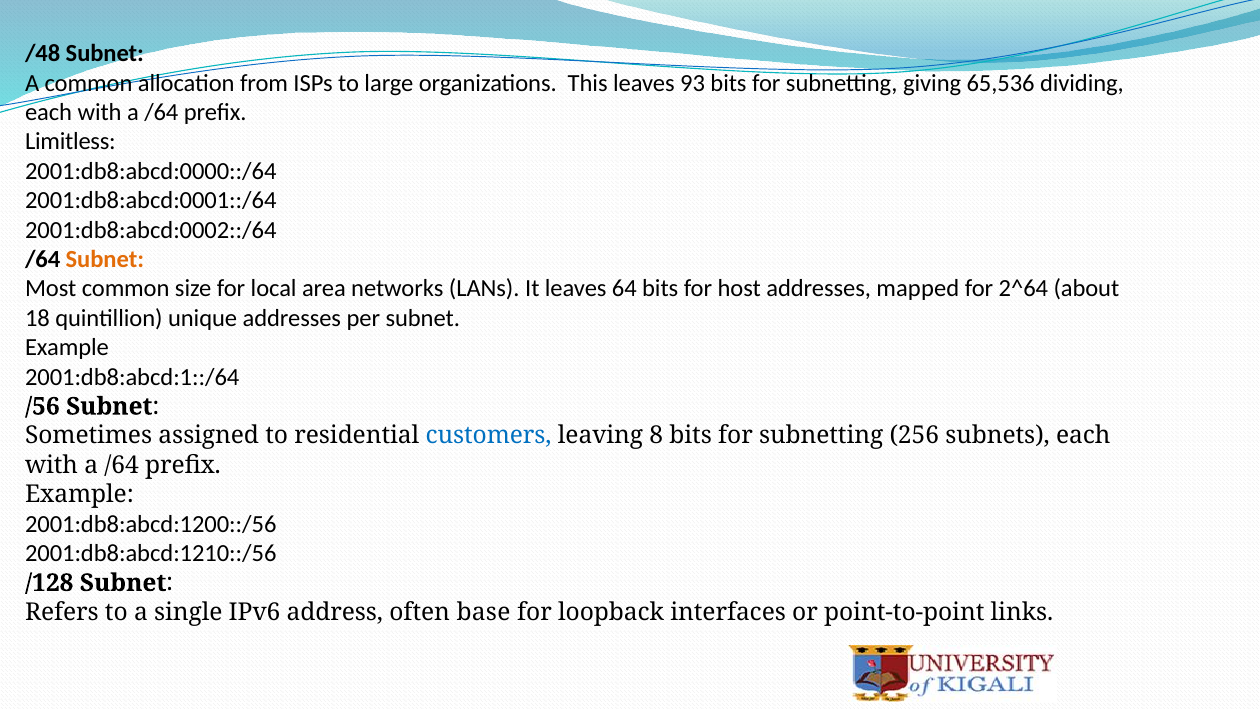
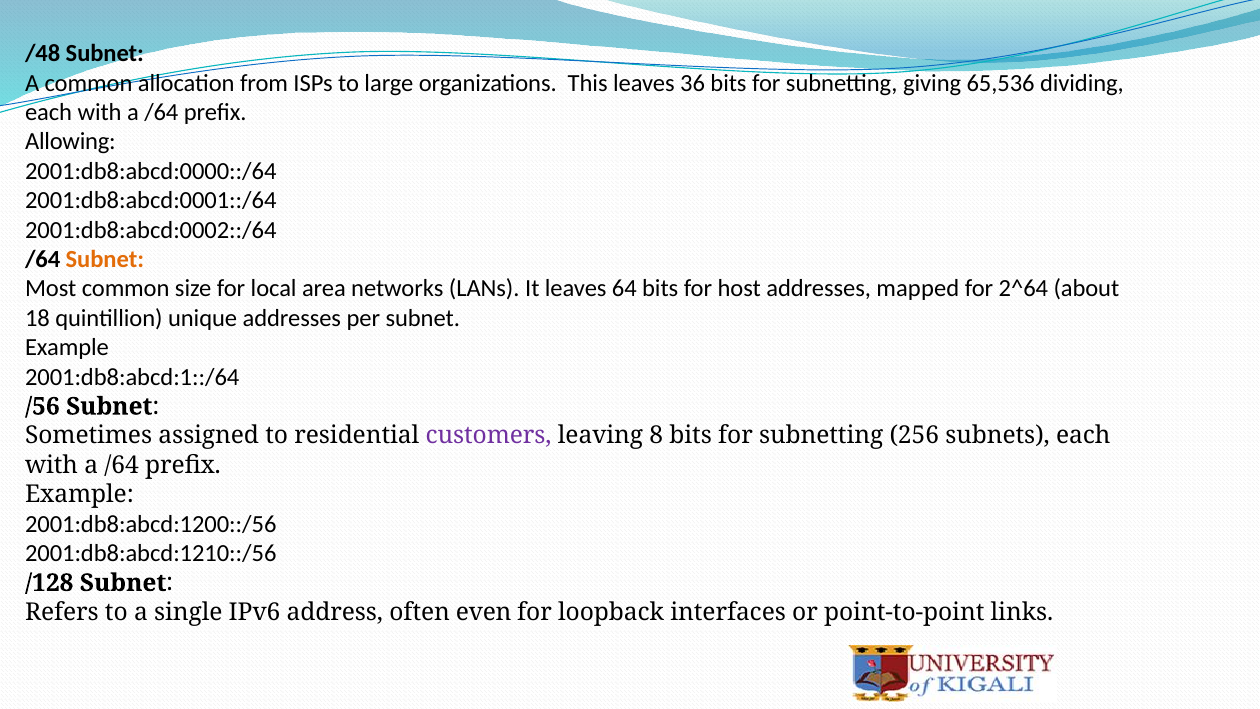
93: 93 -> 36
Limitless: Limitless -> Allowing
customers colour: blue -> purple
base: base -> even
